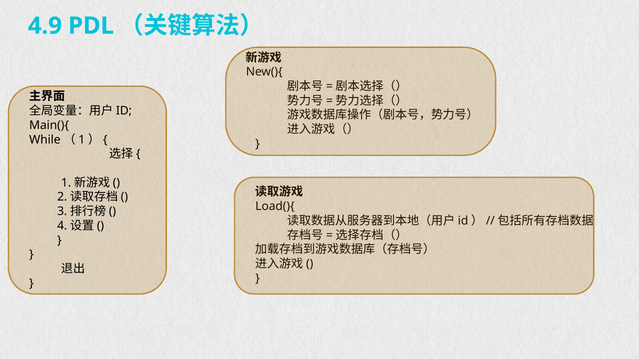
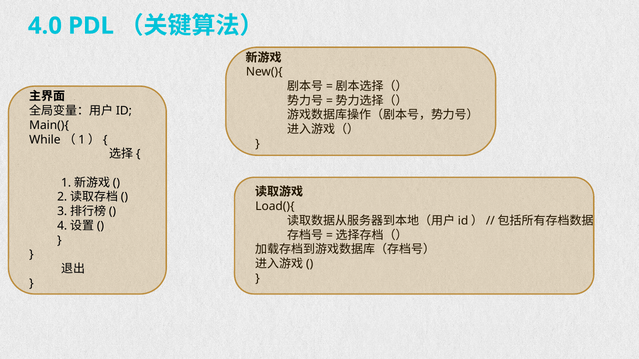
4.9: 4.9 -> 4.0
